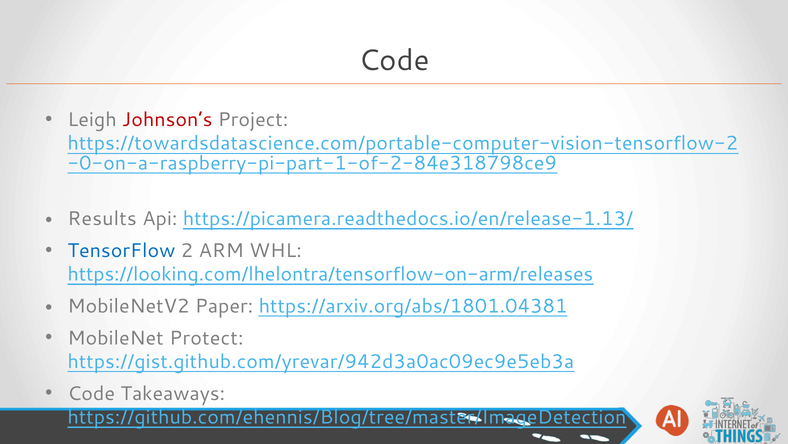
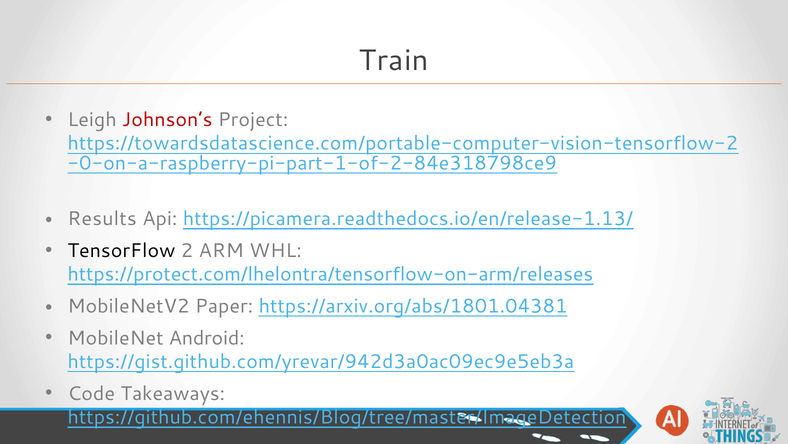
Code at (394, 60): Code -> Train
TensorFlow colour: blue -> black
https://looking.com/lhelontra/tensorflow-on-arm/releases: https://looking.com/lhelontra/tensorflow-on-arm/releases -> https://protect.com/lhelontra/tensorflow-on-arm/releases
Protect: Protect -> Android
